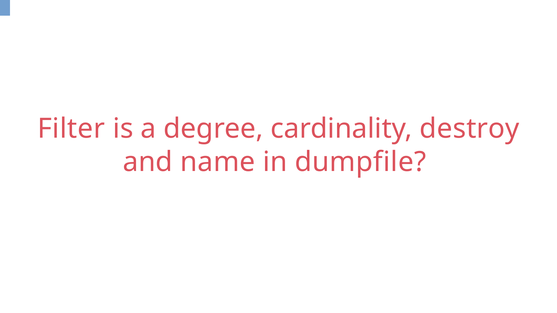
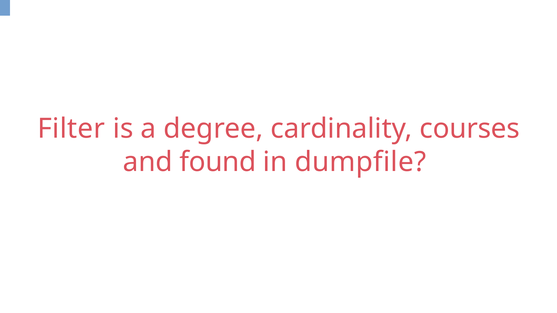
destroy: destroy -> courses
name: name -> found
